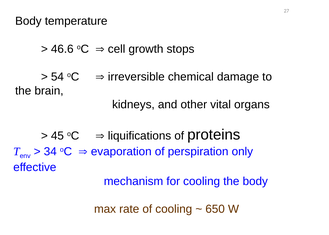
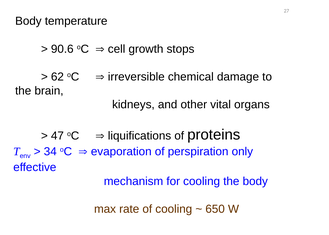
46.6: 46.6 -> 90.6
54: 54 -> 62
45: 45 -> 47
